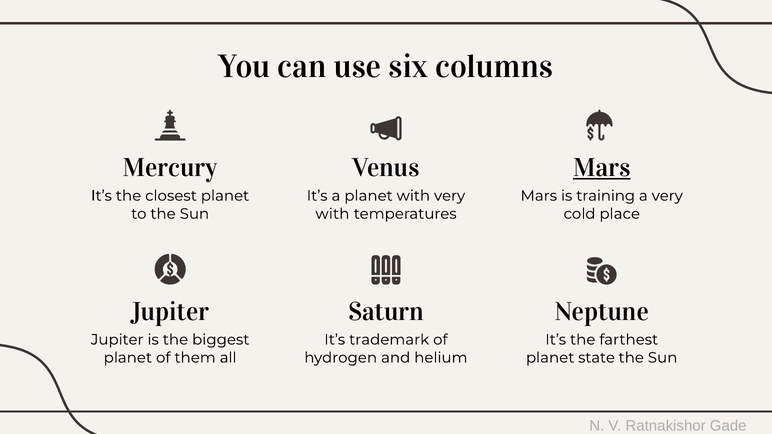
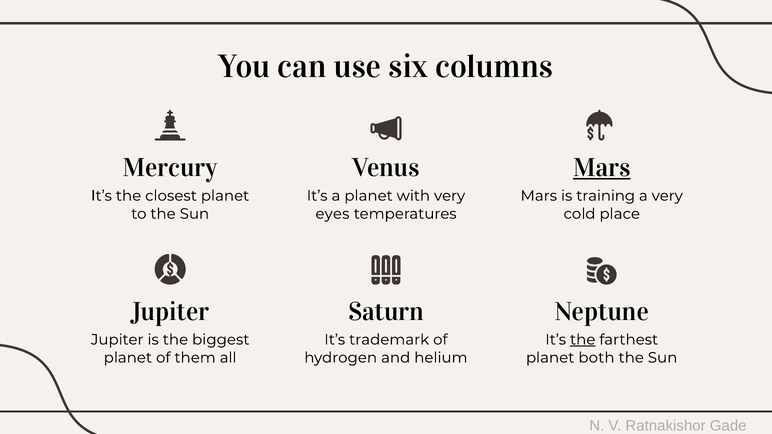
with at (332, 214): with -> eyes
the at (583, 340) underline: none -> present
state: state -> both
